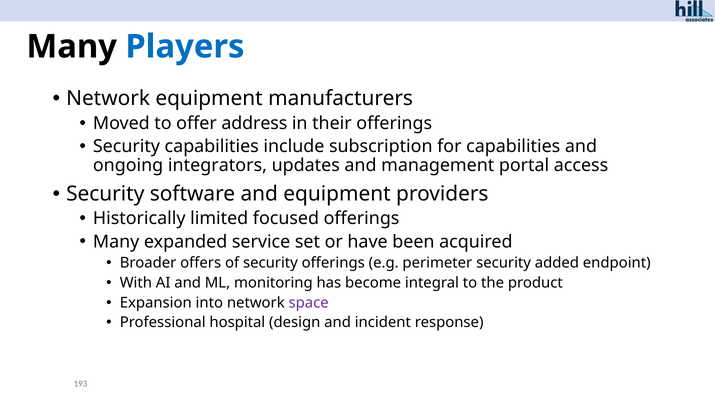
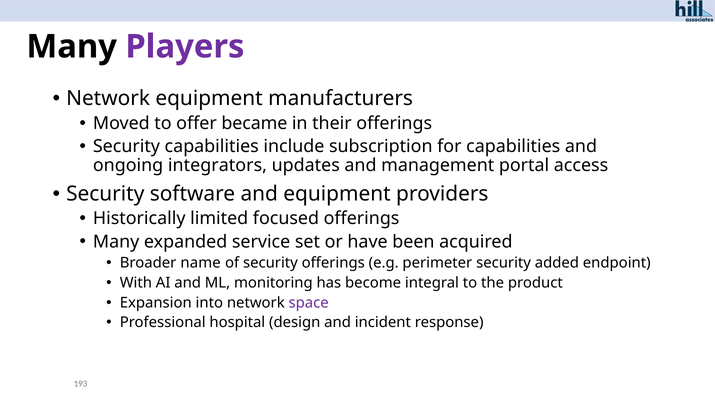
Players colour: blue -> purple
address: address -> became
offers: offers -> name
